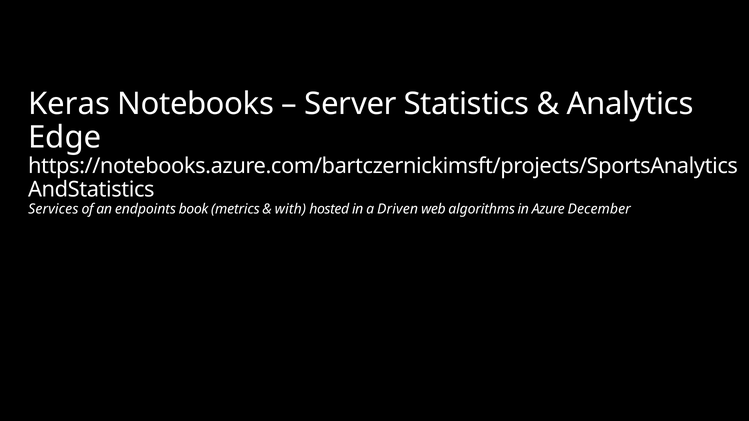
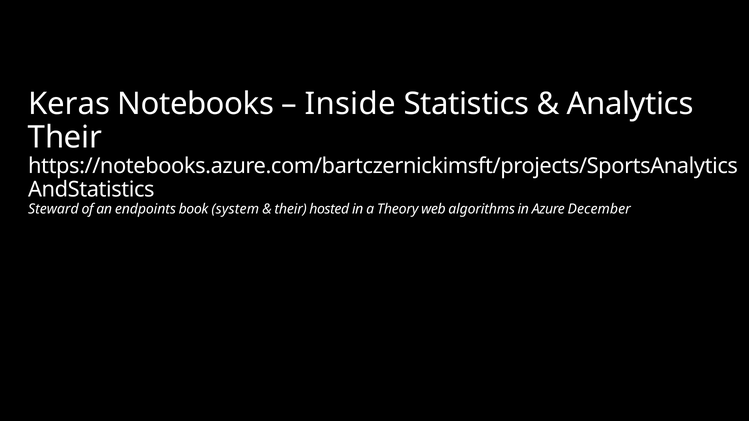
Server: Server -> Inside
Edge at (65, 138): Edge -> Their
Services: Services -> Steward
metrics: metrics -> system
with at (290, 209): with -> their
Driven: Driven -> Theory
